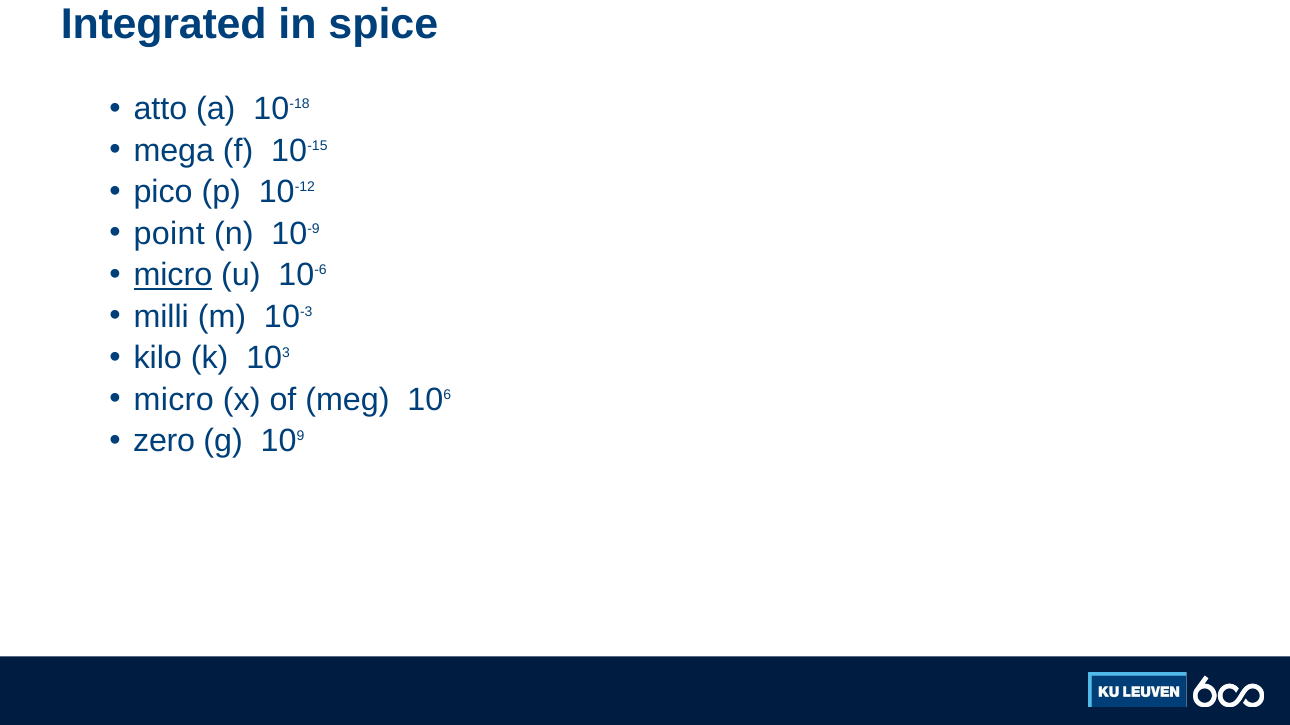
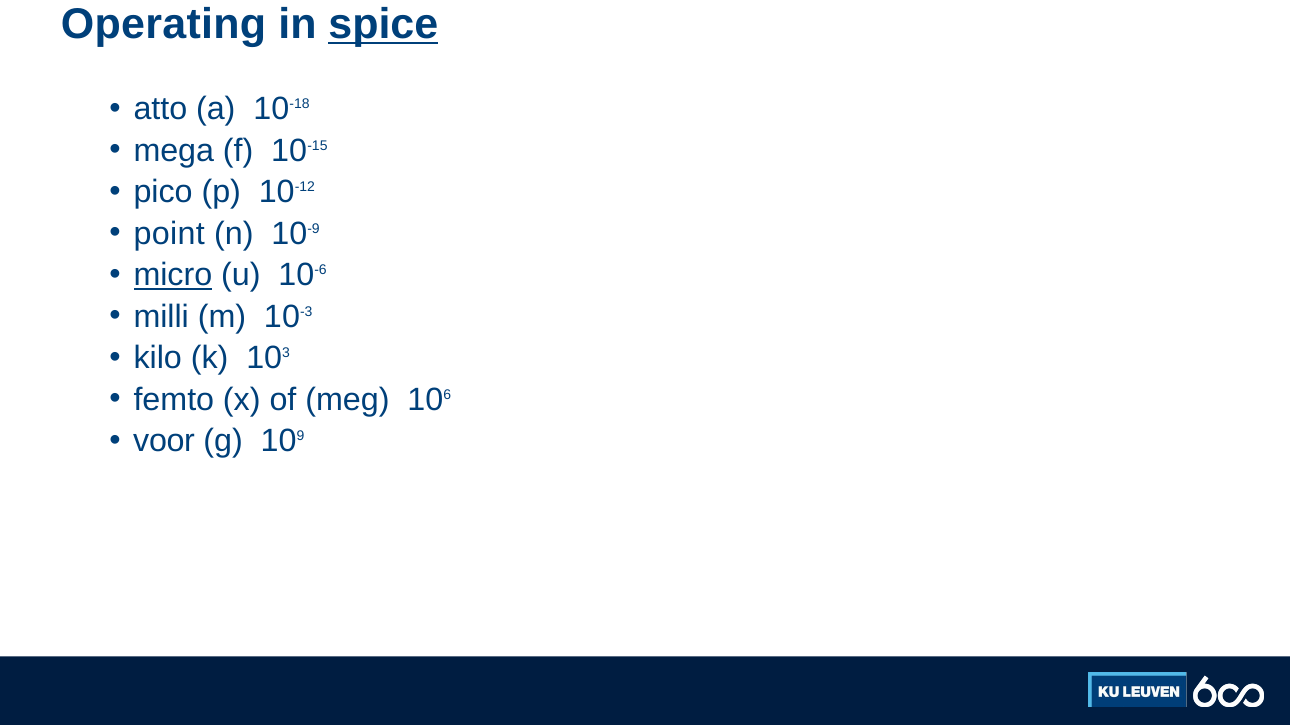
Integrated: Integrated -> Operating
spice underline: none -> present
micro at (174, 400): micro -> femto
zero: zero -> voor
